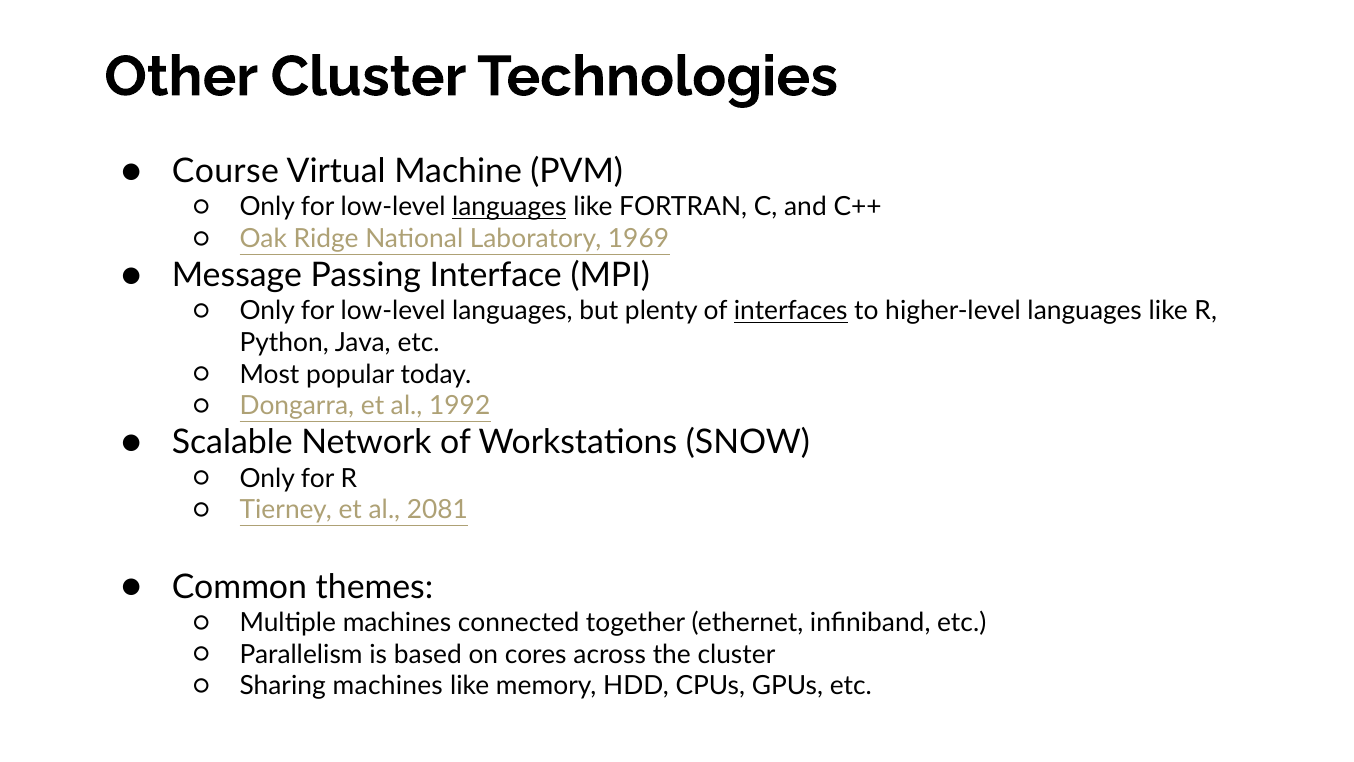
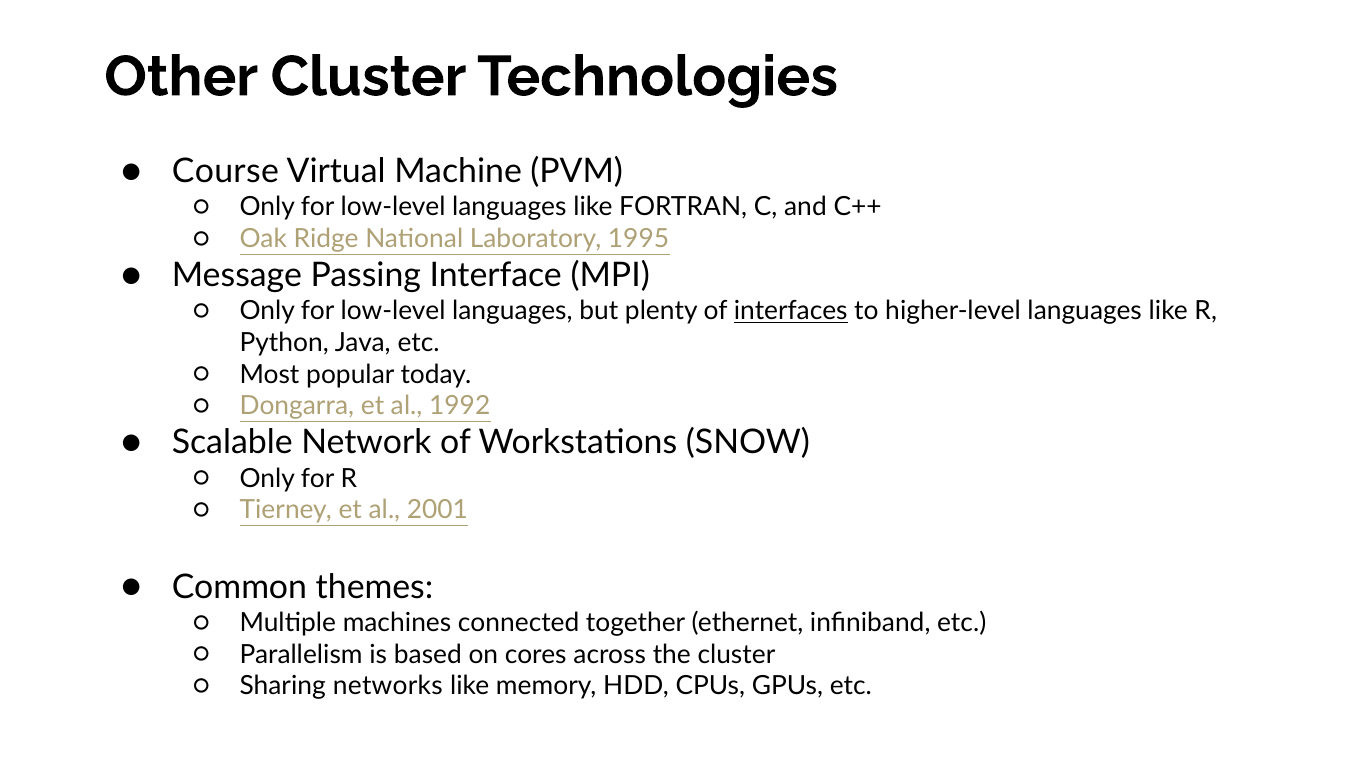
languages at (509, 207) underline: present -> none
1969: 1969 -> 1995
2081: 2081 -> 2001
Sharing machines: machines -> networks
